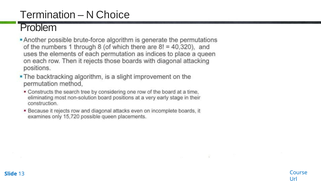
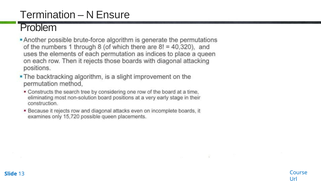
Choice: Choice -> Ensure
